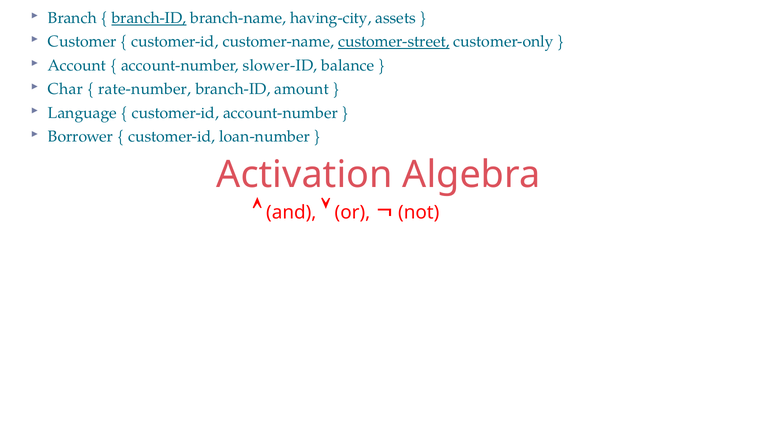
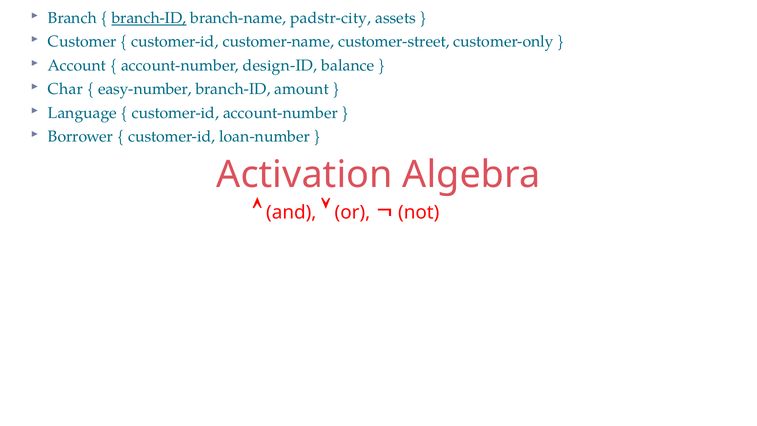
having-city: having-city -> padstr-city
customer-street underline: present -> none
slower-ID: slower-ID -> design-ID
rate-number: rate-number -> easy-number
